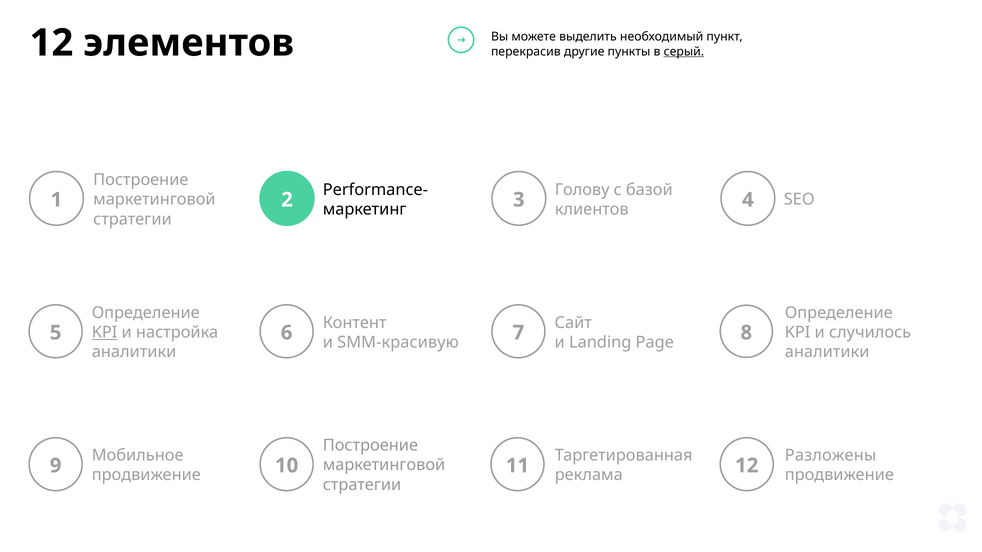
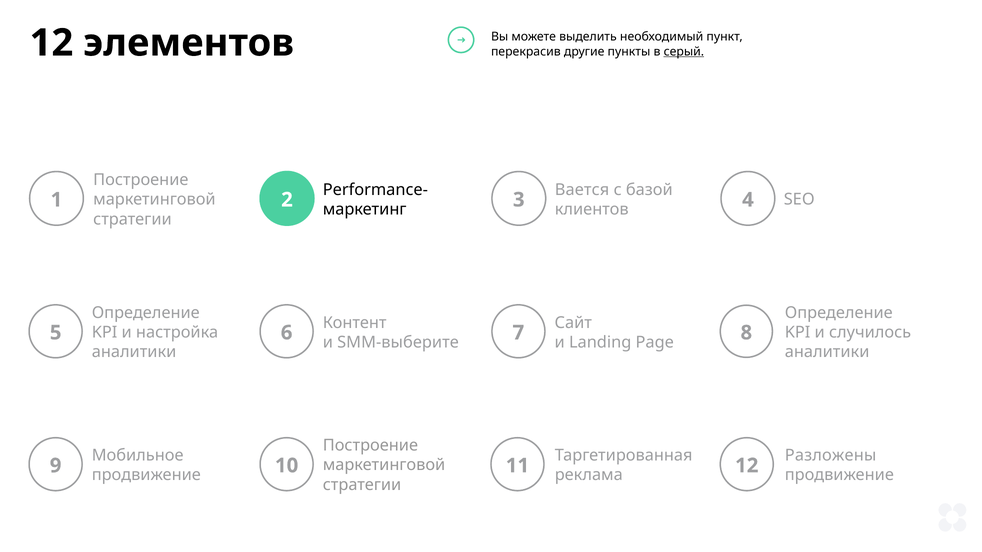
Голову: Голову -> Вается
KPI at (105, 333) underline: present -> none
SMM-красивую: SMM-красивую -> SMM-выберите
